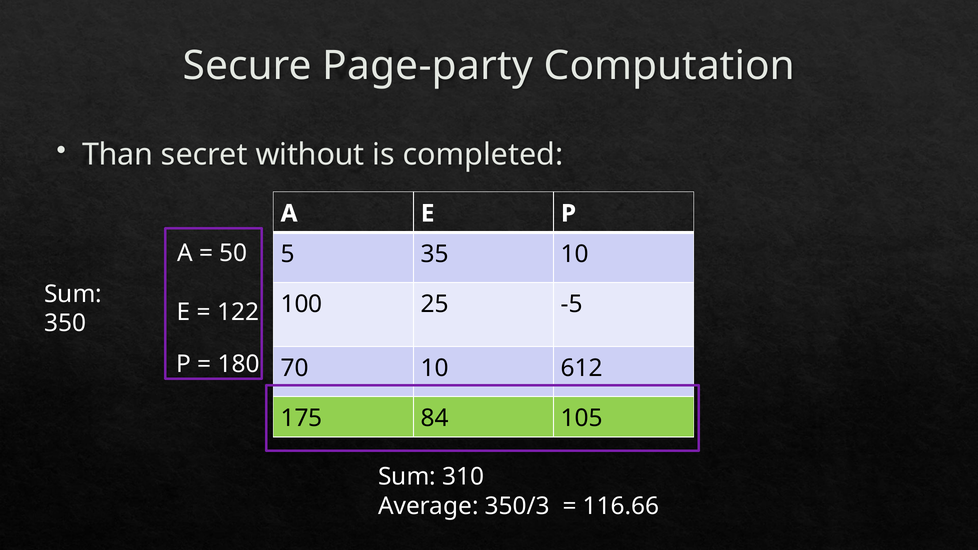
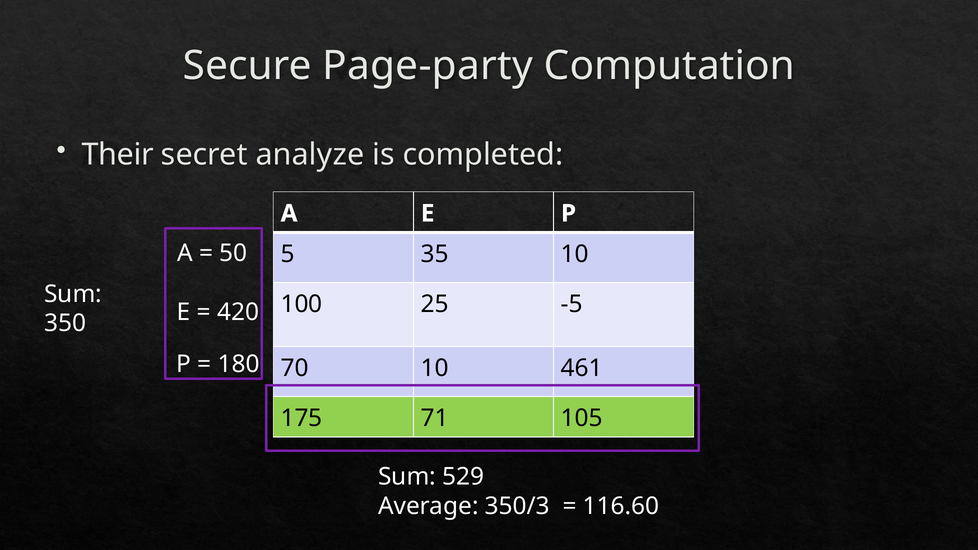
Than: Than -> Their
without: without -> analyze
122: 122 -> 420
612: 612 -> 461
84: 84 -> 71
310: 310 -> 529
116.66: 116.66 -> 116.60
